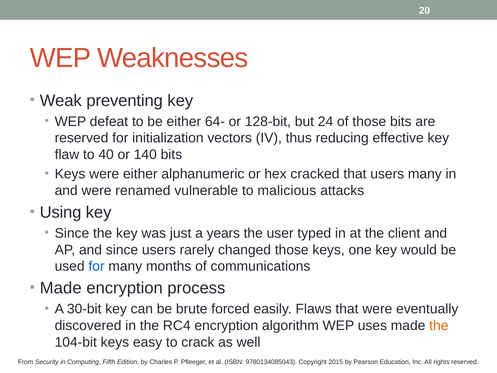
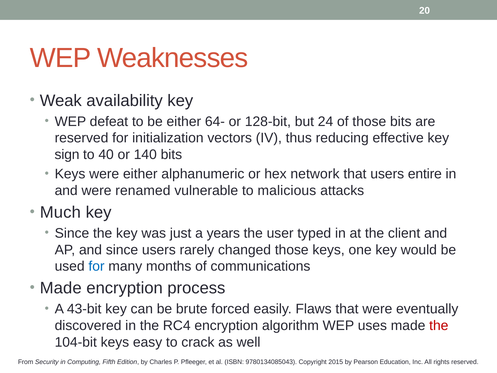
preventing: preventing -> availability
flaw: flaw -> sign
cracked: cracked -> network
users many: many -> entire
Using: Using -> Much
30-bit: 30-bit -> 43-bit
the at (439, 325) colour: orange -> red
